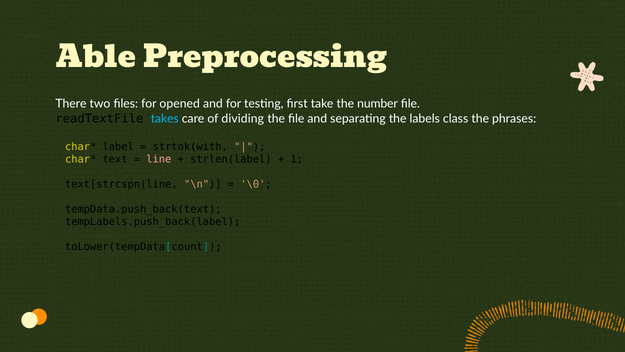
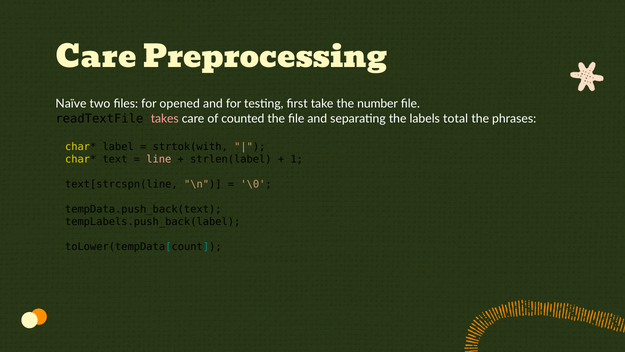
Able at (96, 57): Able -> Care
There: There -> Naïve
takes colour: light blue -> pink
dividing: dividing -> counted
class: class -> total
